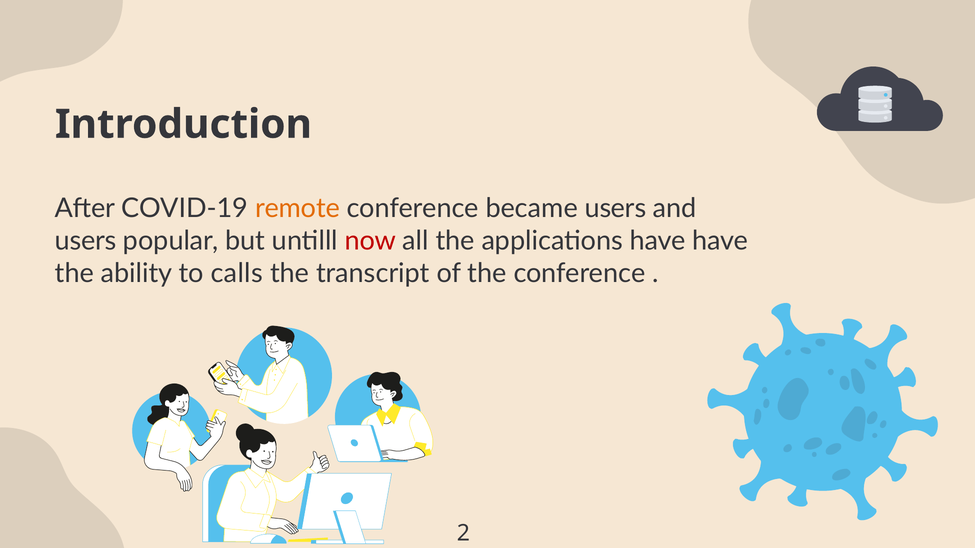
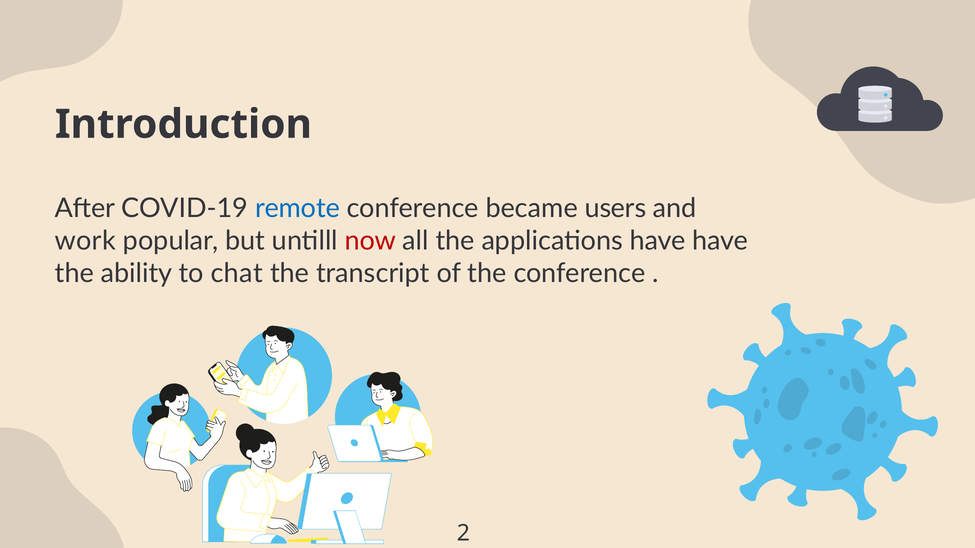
remote colour: orange -> blue
users at (86, 241): users -> work
calls: calls -> chat
